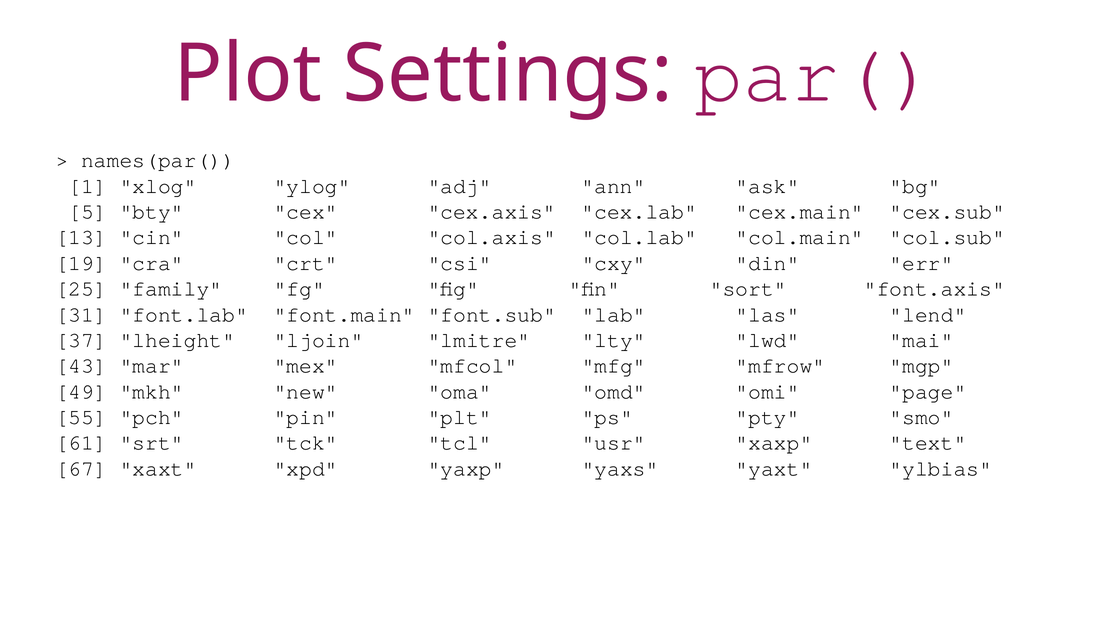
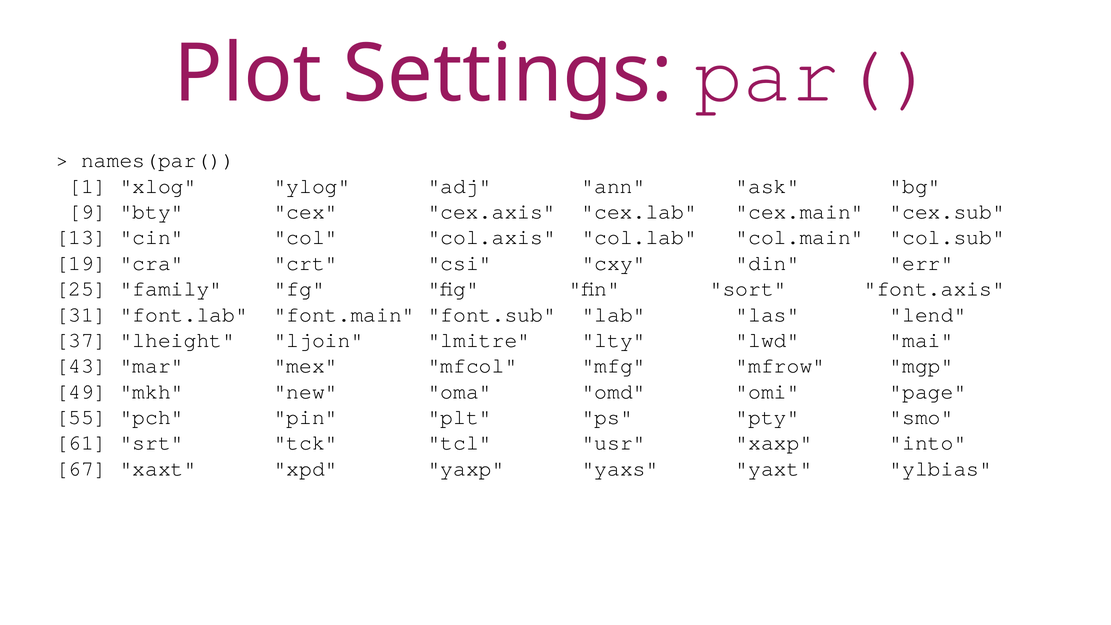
5: 5 -> 9
text: text -> into
